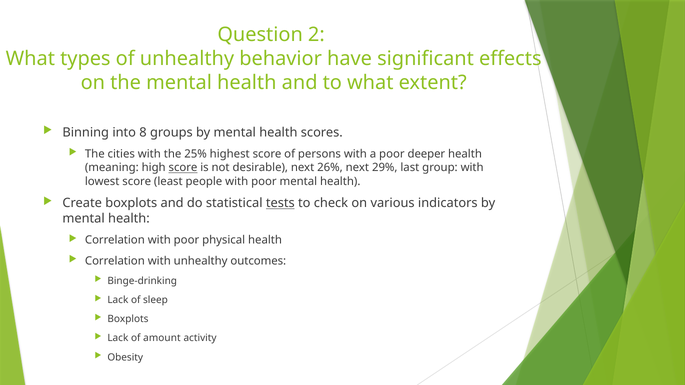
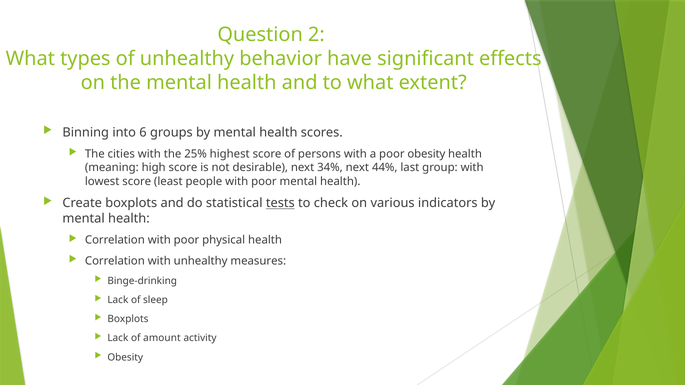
8: 8 -> 6
poor deeper: deeper -> obesity
score at (183, 168) underline: present -> none
26%: 26% -> 34%
29%: 29% -> 44%
outcomes: outcomes -> measures
